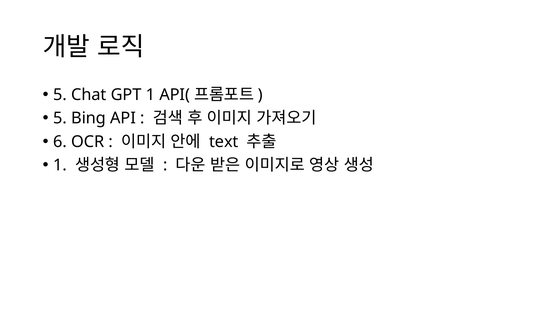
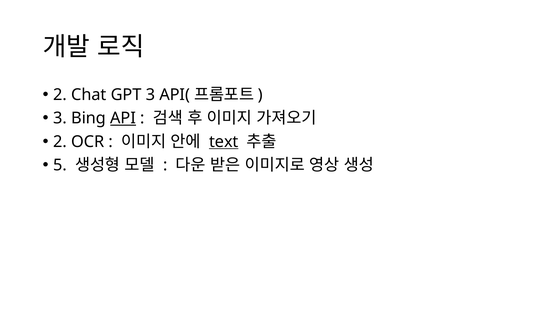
5 at (60, 95): 5 -> 2
GPT 1: 1 -> 3
5 at (60, 118): 5 -> 3
API underline: none -> present
6 at (60, 142): 6 -> 2
text underline: none -> present
1 at (60, 165): 1 -> 5
